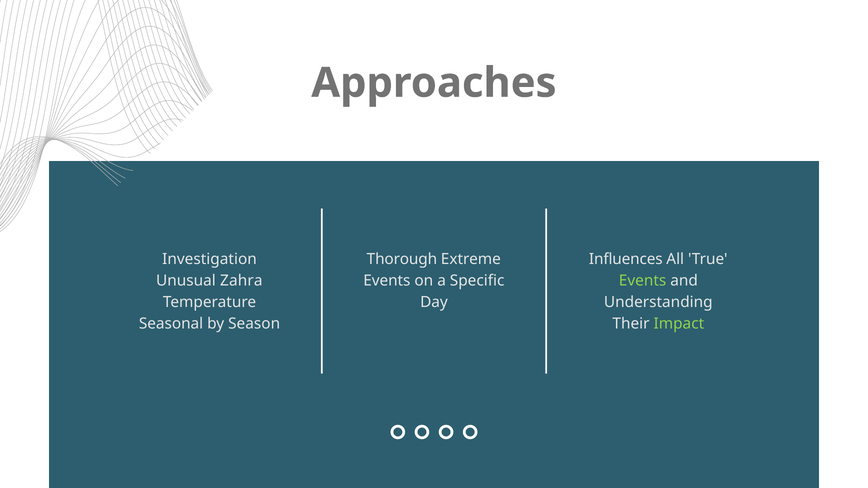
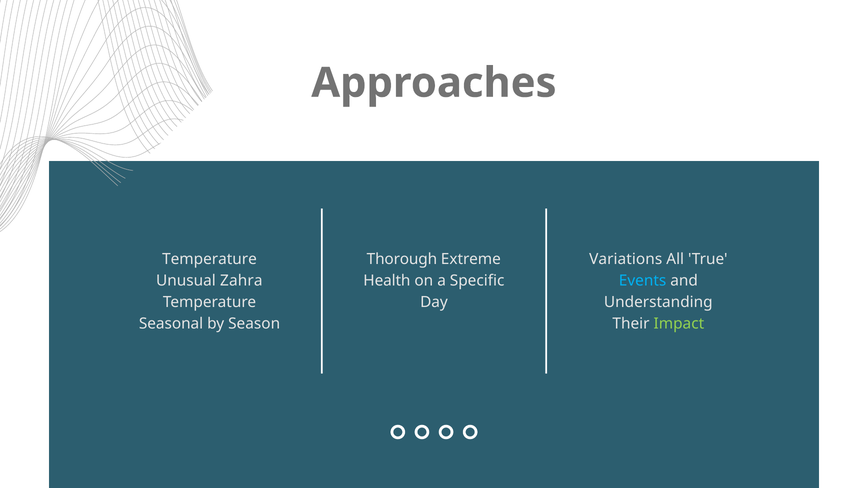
Investigation at (210, 259): Investigation -> Temperature
Influences: Influences -> Variations
Events at (387, 281): Events -> Health
Events at (643, 281) colour: light green -> light blue
